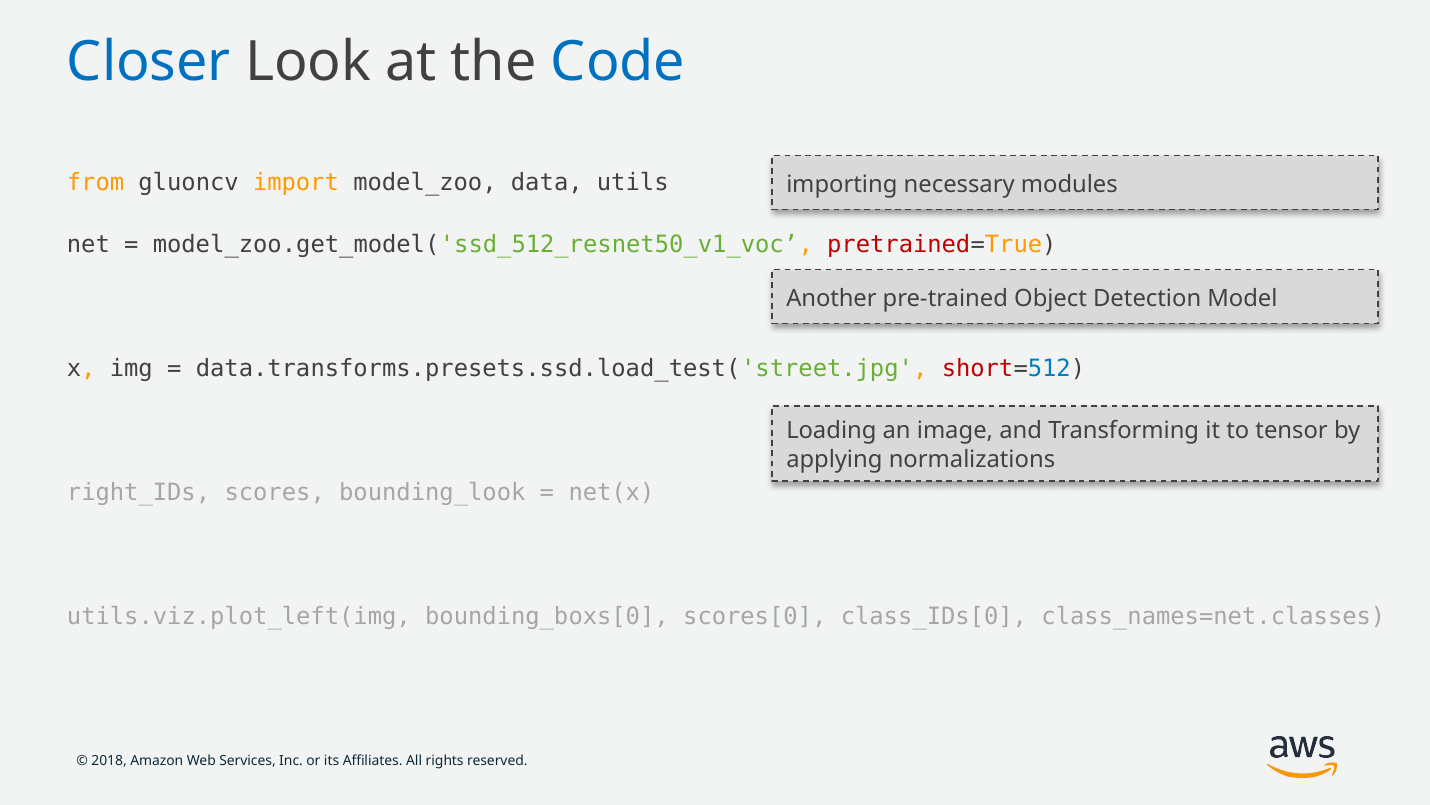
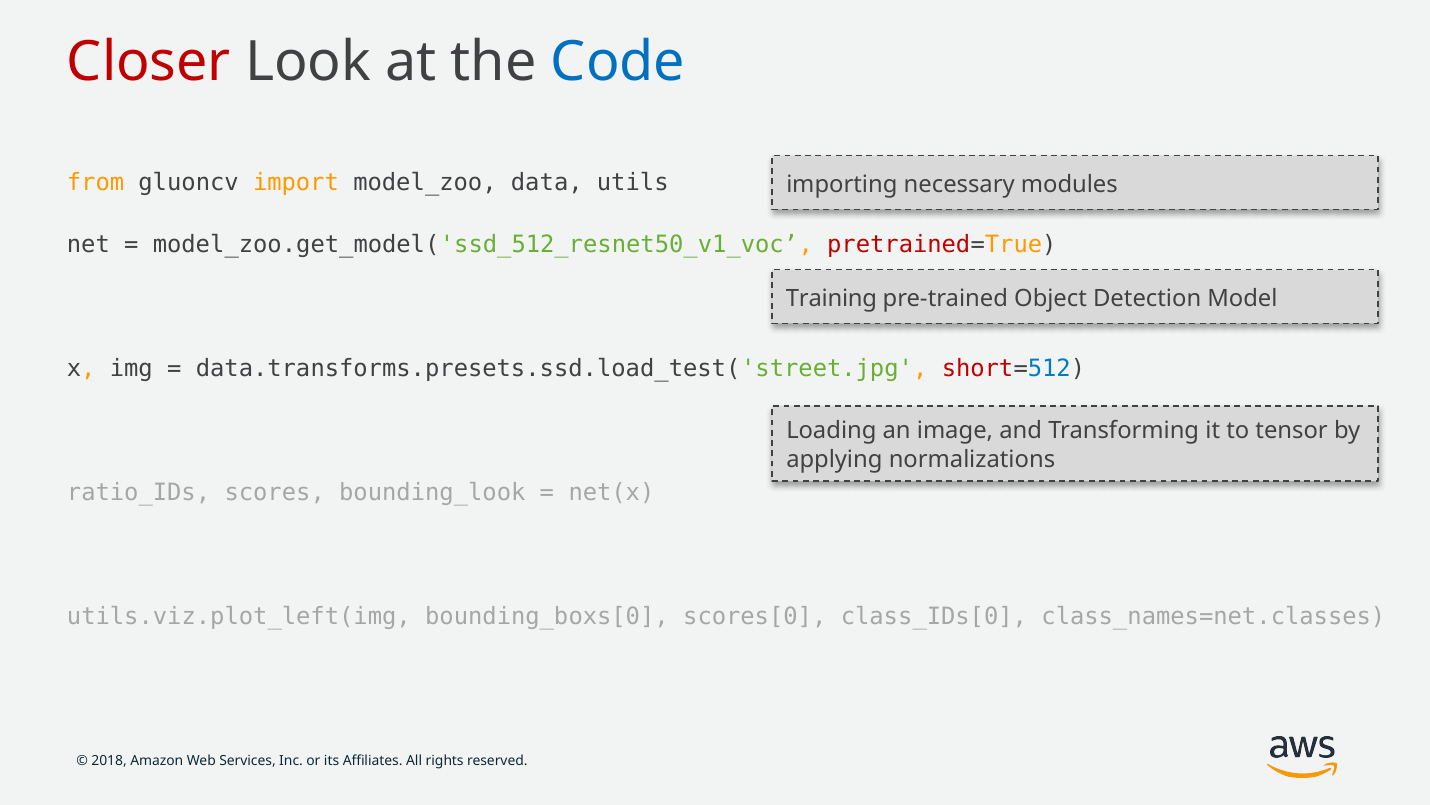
Closer colour: blue -> red
Another: Another -> Training
right_IDs: right_IDs -> ratio_IDs
